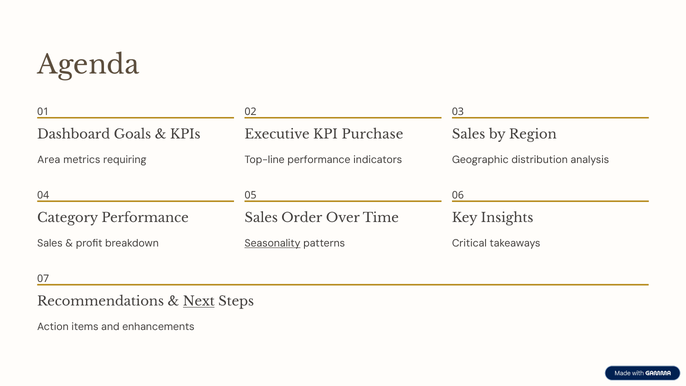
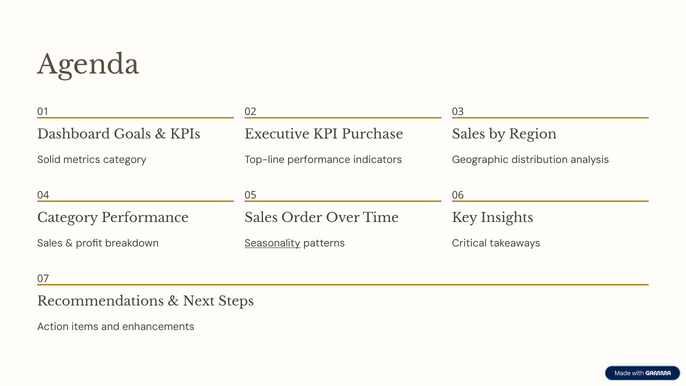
Area: Area -> Solid
metrics requiring: requiring -> category
Next underline: present -> none
